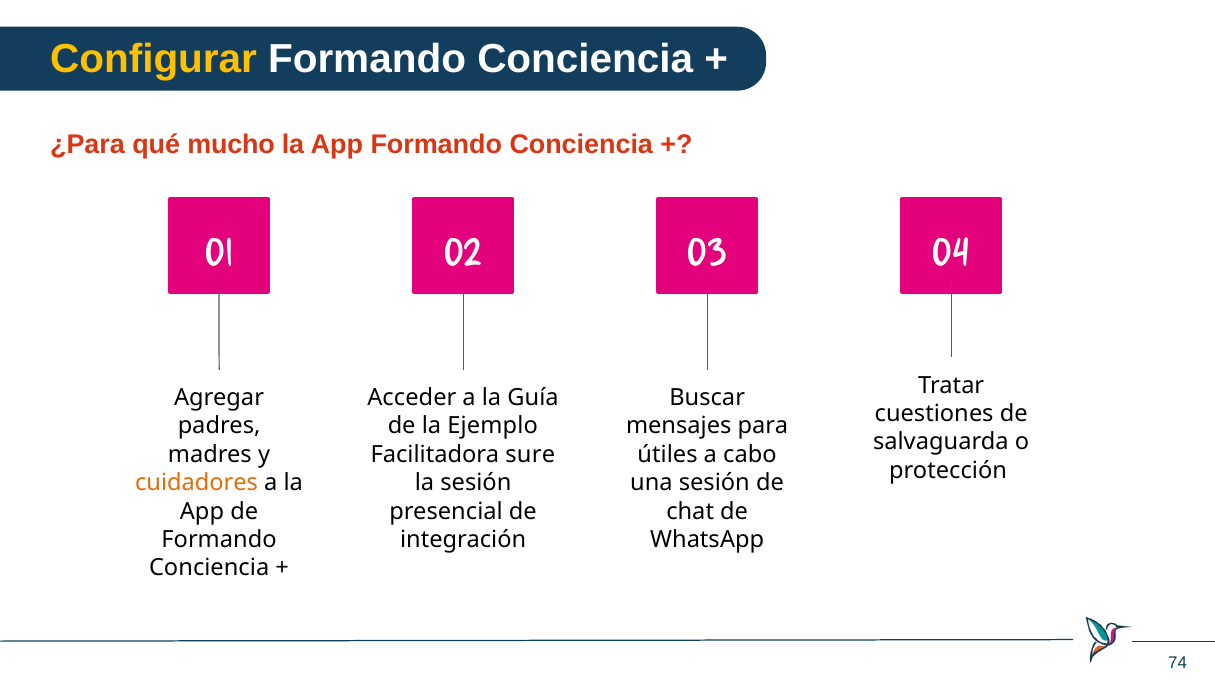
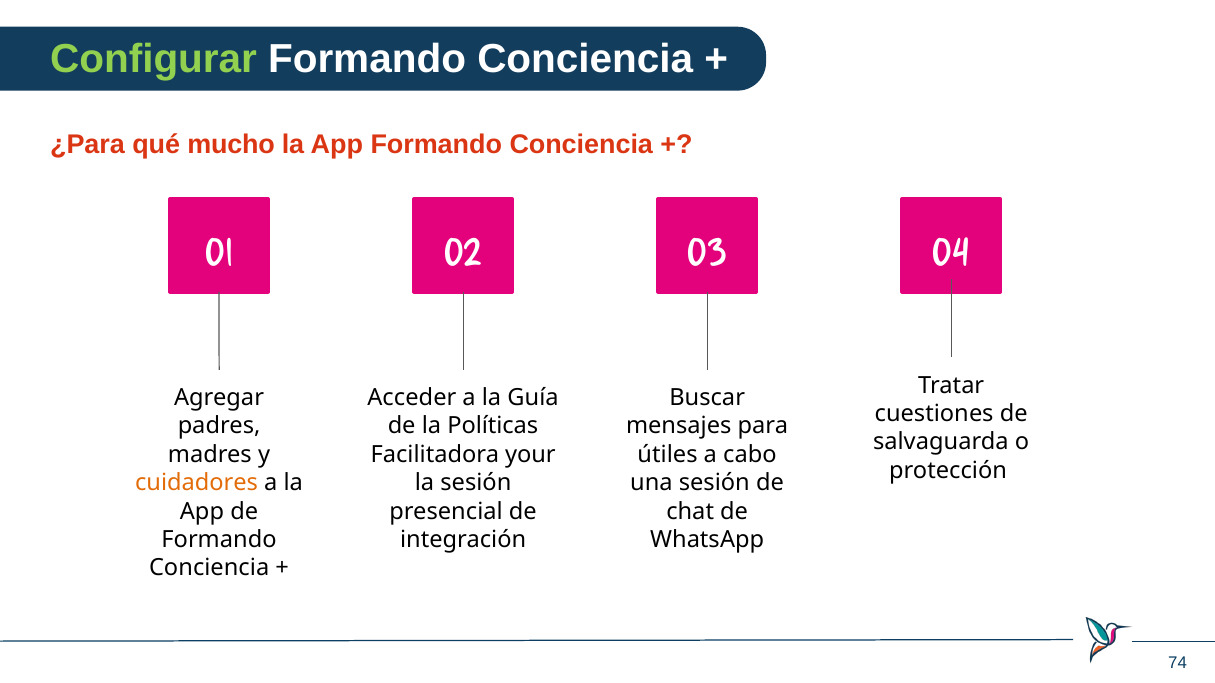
Configurar colour: yellow -> light green
Ejemplo: Ejemplo -> Políticas
sure: sure -> your
